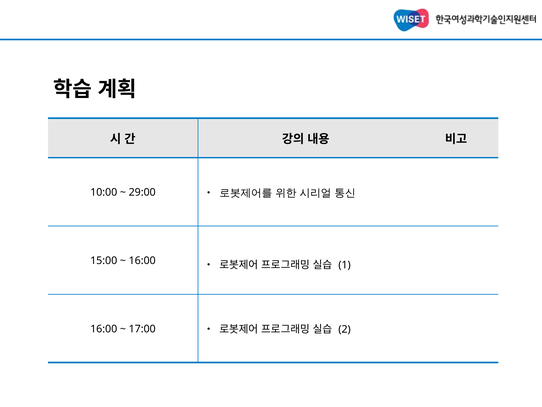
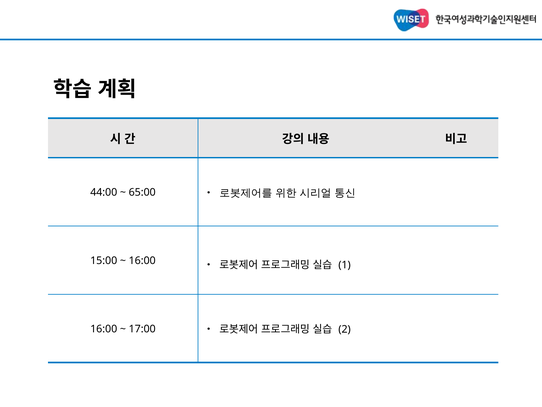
10:00: 10:00 -> 44:00
29:00: 29:00 -> 65:00
